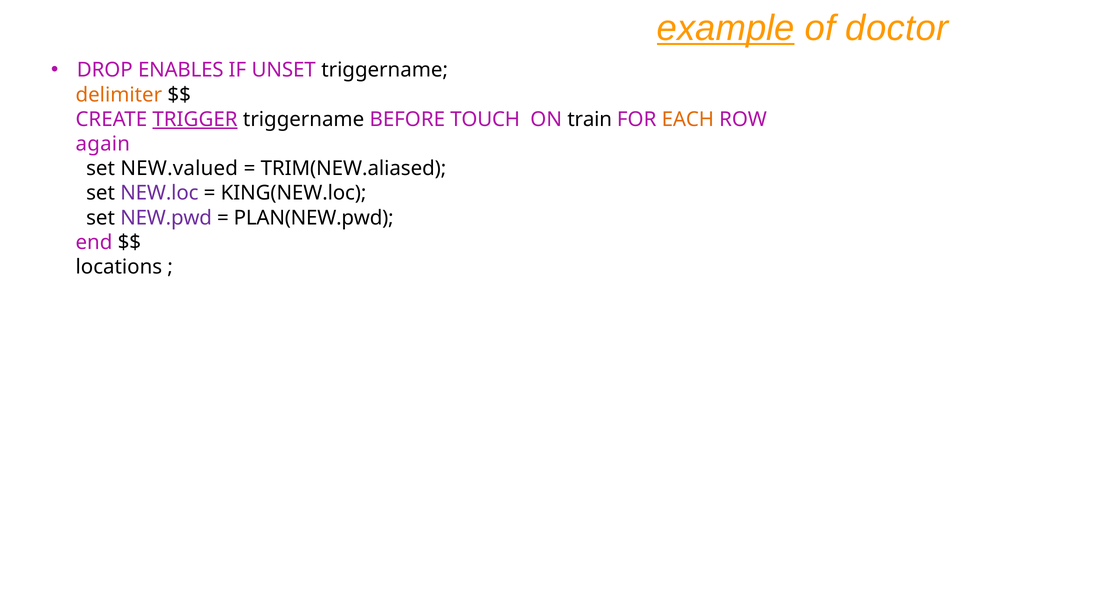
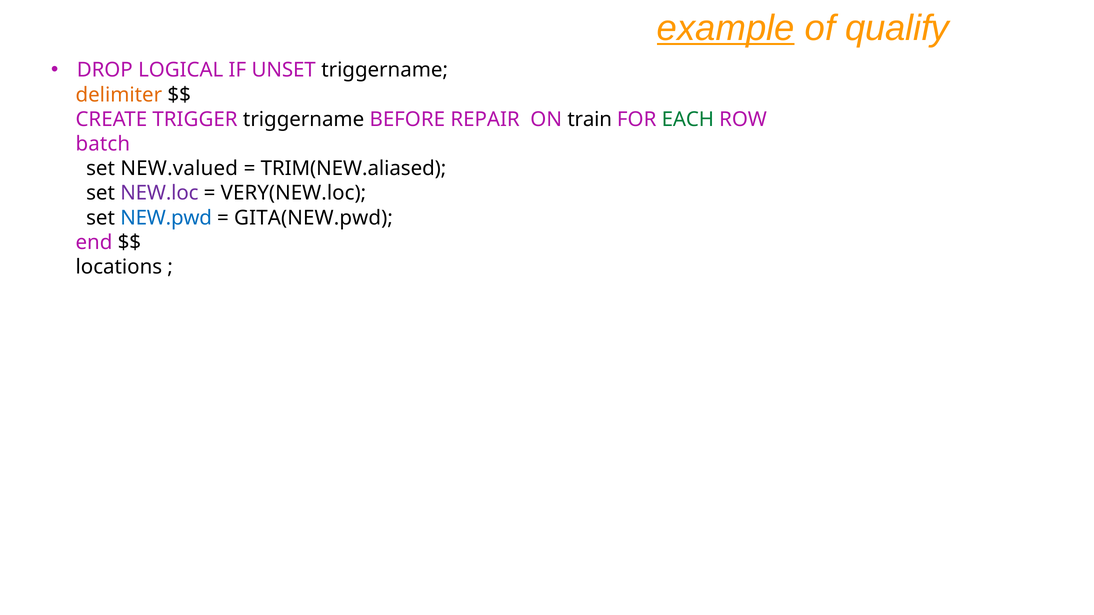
doctor: doctor -> qualify
ENABLES: ENABLES -> LOGICAL
TRIGGER underline: present -> none
TOUCH: TOUCH -> REPAIR
EACH colour: orange -> green
again: again -> batch
KING(NEW.loc: KING(NEW.loc -> VERY(NEW.loc
NEW.pwd colour: purple -> blue
PLAN(NEW.pwd: PLAN(NEW.pwd -> GITA(NEW.pwd
